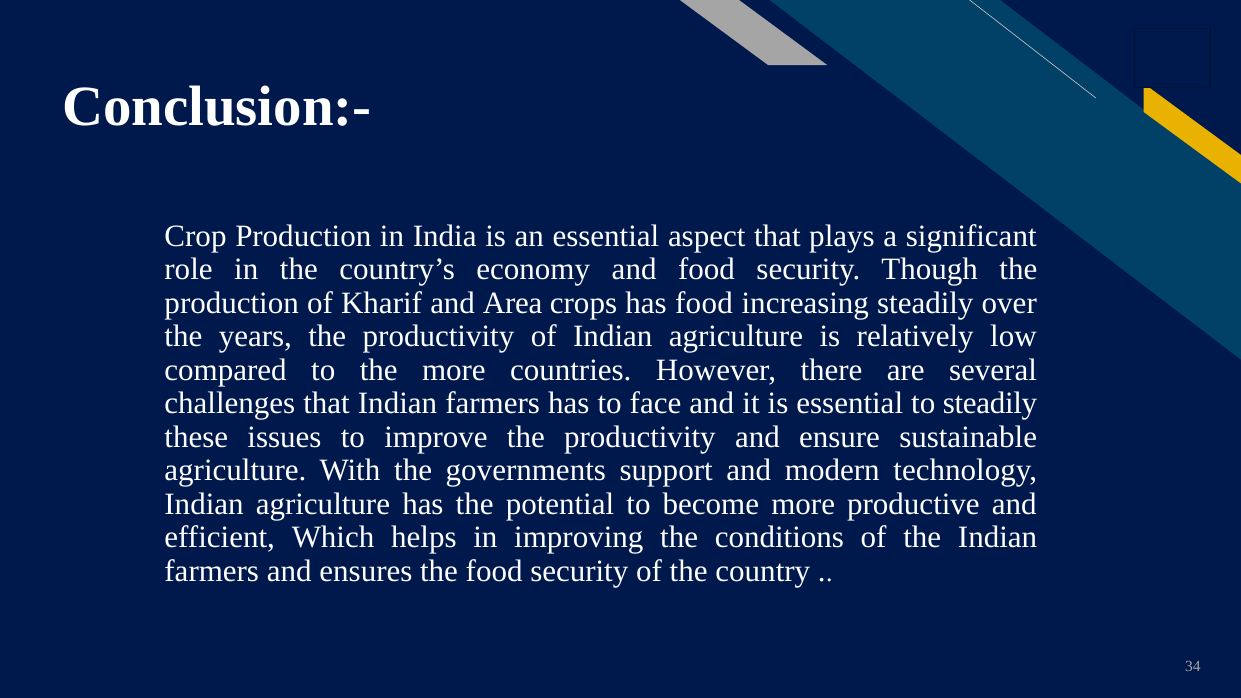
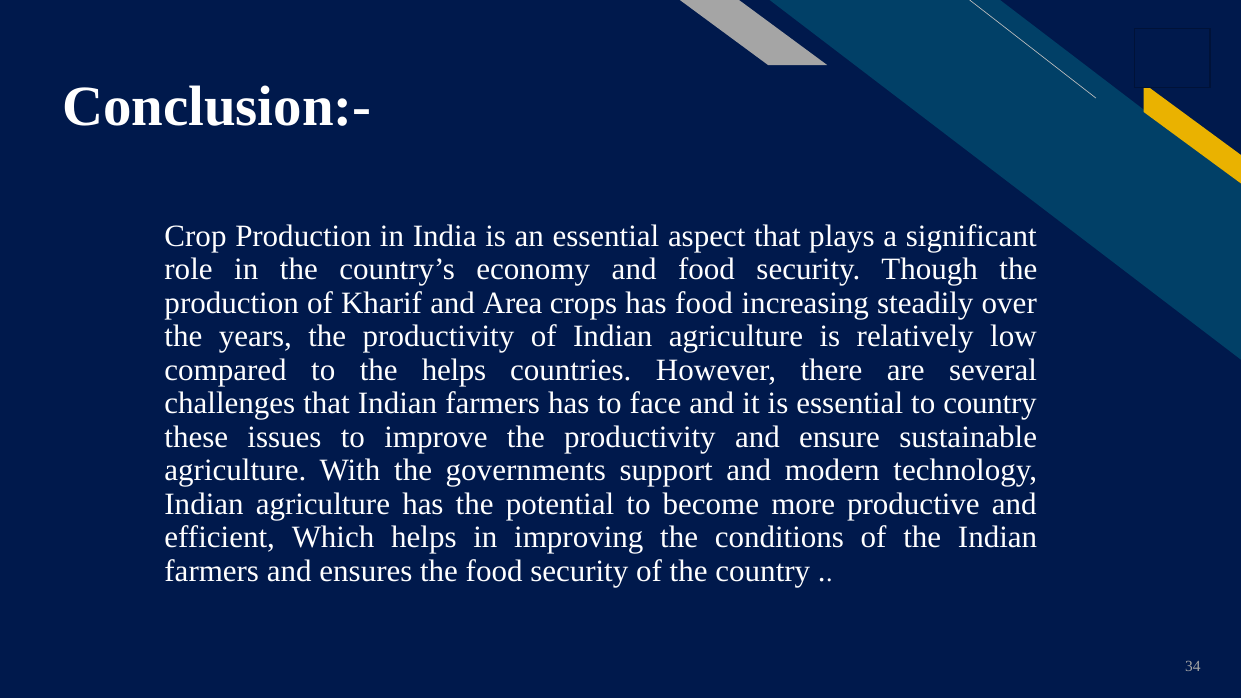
the more: more -> helps
to steadily: steadily -> country
